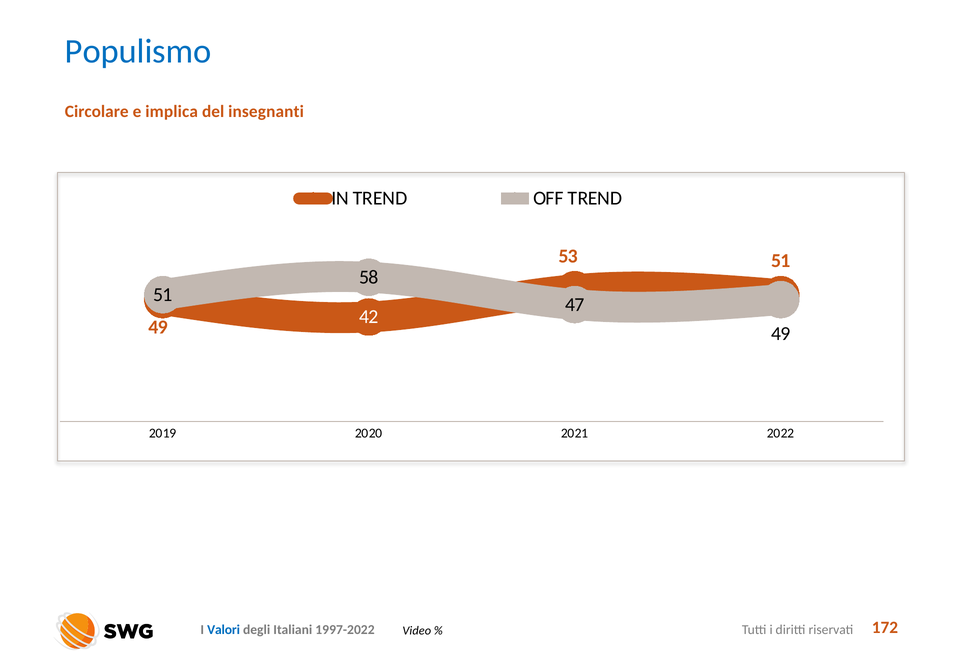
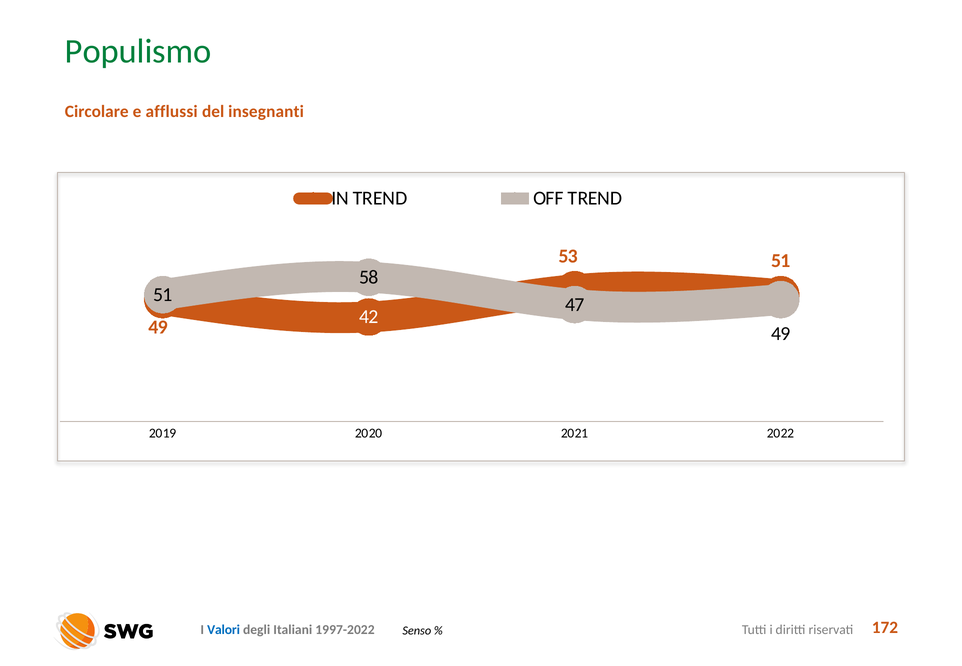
Populismo colour: blue -> green
implica: implica -> afflussi
Video: Video -> Senso
